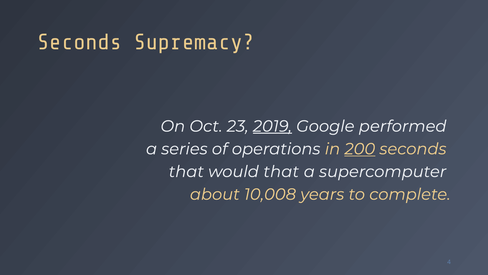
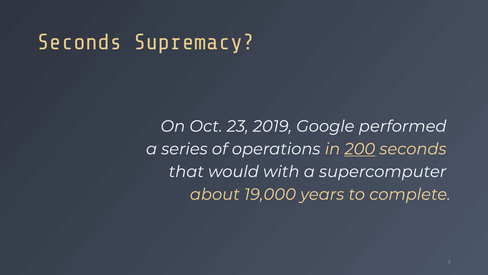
2019 underline: present -> none
would that: that -> with
10,008: 10,008 -> 19,000
